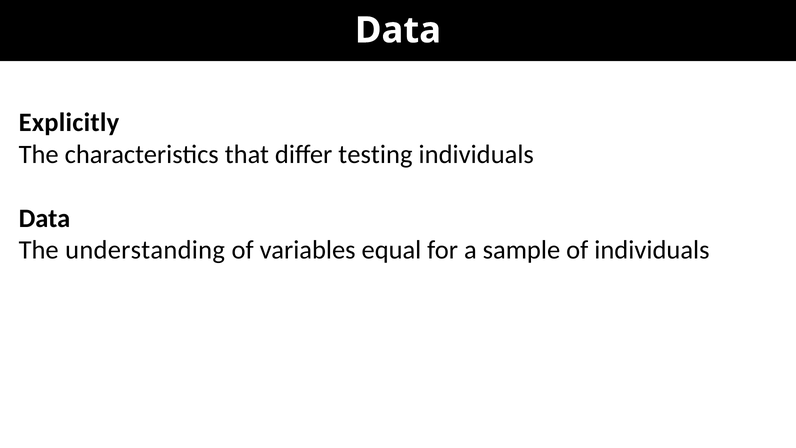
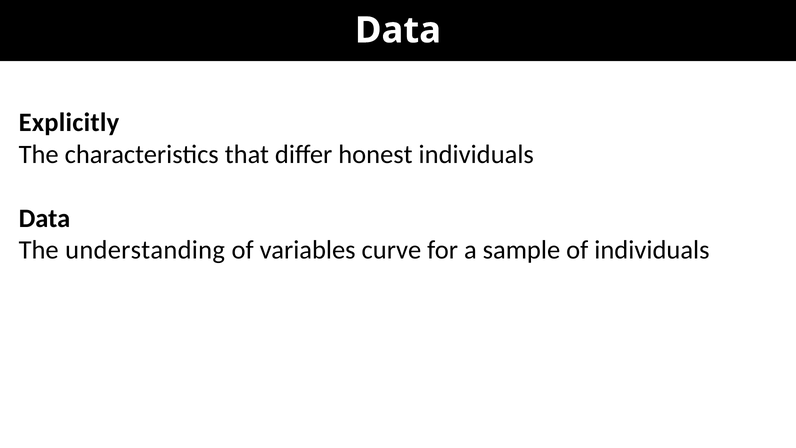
testing: testing -> honest
equal: equal -> curve
